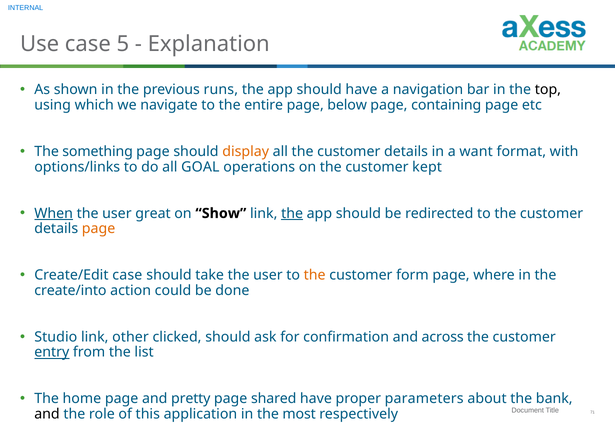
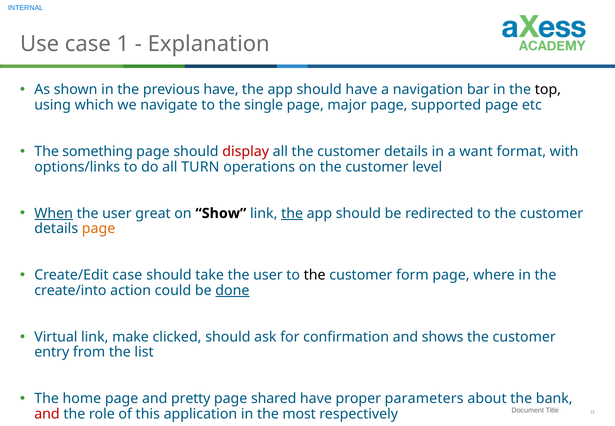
5: 5 -> 1
previous runs: runs -> have
entire: entire -> single
below: below -> major
containing: containing -> supported
display colour: orange -> red
GOAL: GOAL -> TURN
kept: kept -> level
the at (315, 275) colour: orange -> black
done underline: none -> present
Studio: Studio -> Virtual
other: other -> make
across: across -> shows
entry underline: present -> none
and at (47, 414) colour: black -> red
